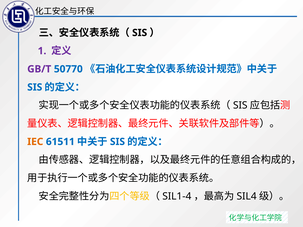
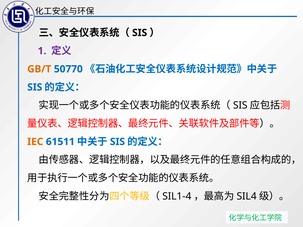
GB/T colour: purple -> orange
